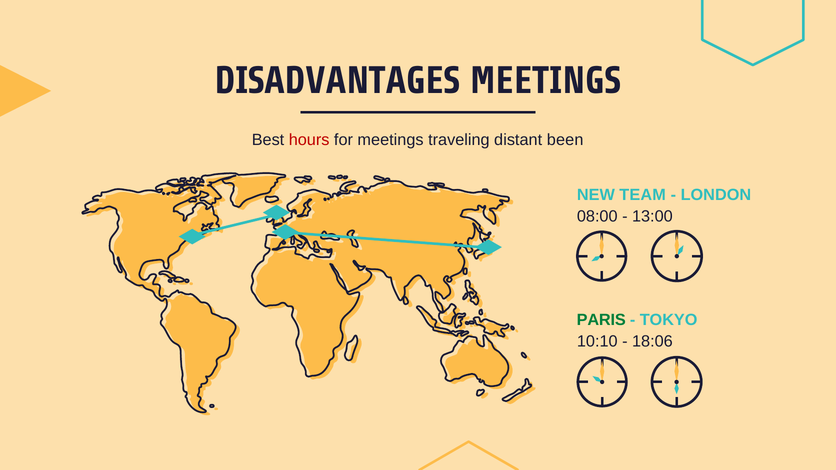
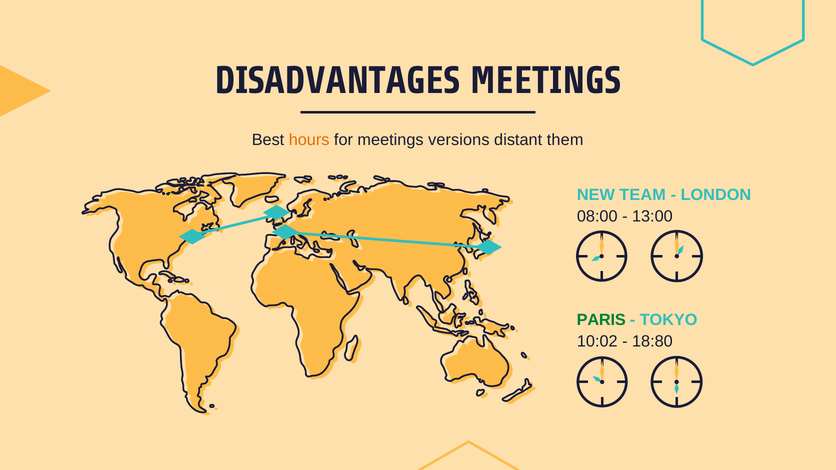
hours colour: red -> orange
traveling: traveling -> versions
been: been -> them
10:10: 10:10 -> 10:02
18:06: 18:06 -> 18:80
